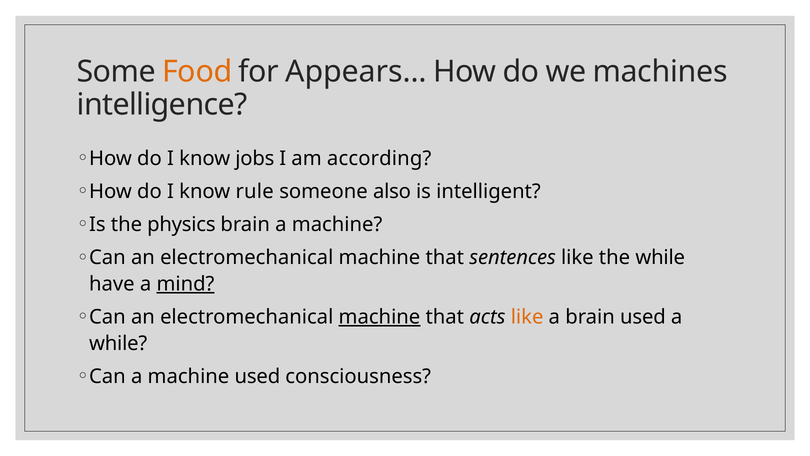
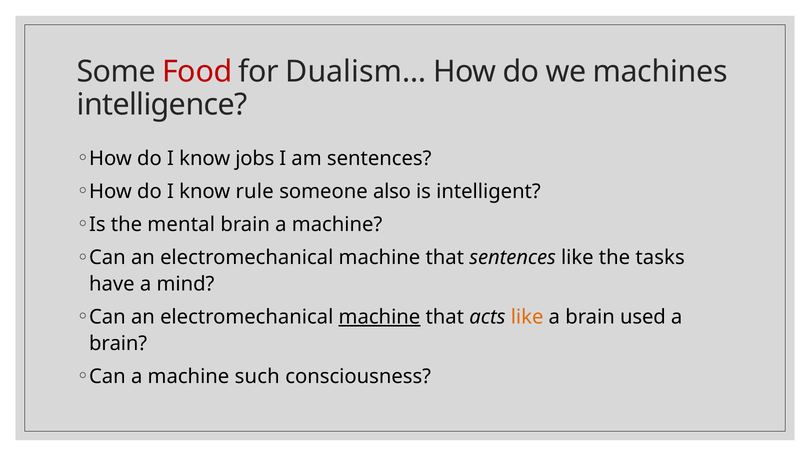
Food colour: orange -> red
Appears…: Appears… -> Dualism…
am according: according -> sentences
physics: physics -> mental
the while: while -> tasks
mind underline: present -> none
while at (118, 343): while -> brain
machine used: used -> such
